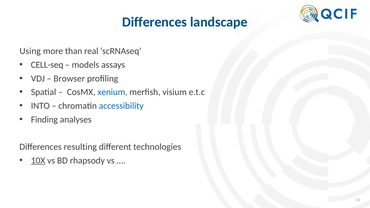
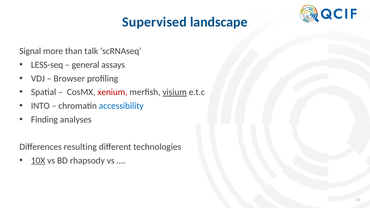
Differences at (155, 22): Differences -> Supervised
Using: Using -> Signal
real: real -> talk
CELL-seq: CELL-seq -> LESS-seq
models: models -> general
xenium colour: blue -> red
visium underline: none -> present
